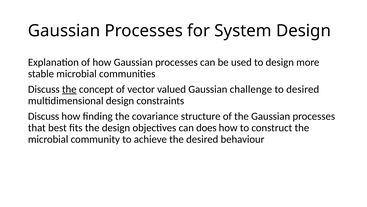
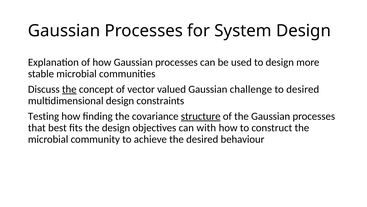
Discuss at (44, 116): Discuss -> Testing
structure underline: none -> present
does: does -> with
